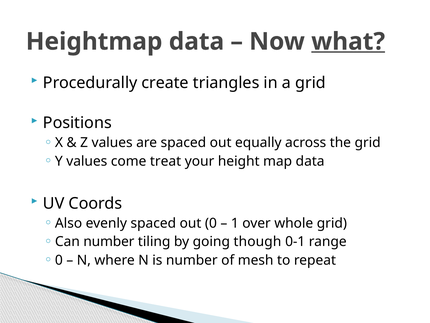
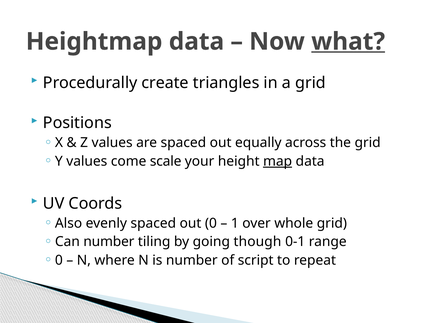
treat: treat -> scale
map underline: none -> present
mesh: mesh -> script
